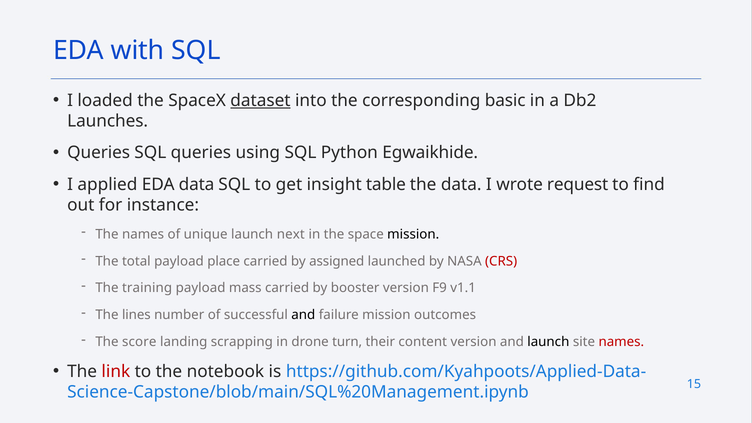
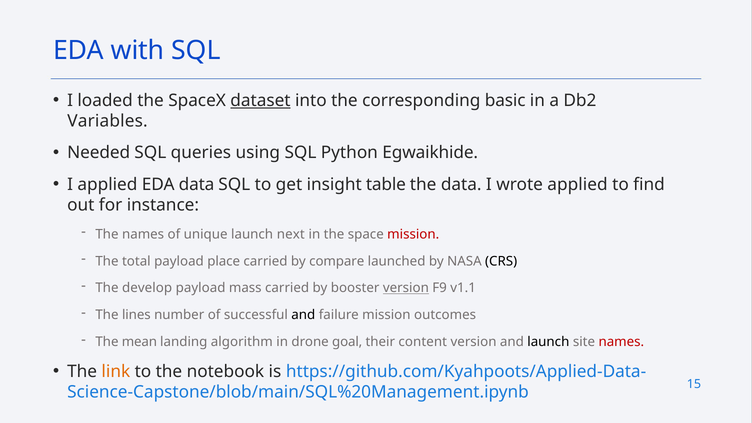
Launches: Launches -> Variables
Queries at (99, 153): Queries -> Needed
wrote request: request -> applied
mission at (413, 234) colour: black -> red
assigned: assigned -> compare
CRS colour: red -> black
training: training -> develop
version at (406, 288) underline: none -> present
score: score -> mean
scrapping: scrapping -> algorithm
turn: turn -> goal
link colour: red -> orange
